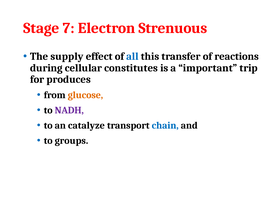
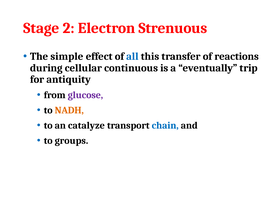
7: 7 -> 2
supply: supply -> simple
constitutes: constitutes -> continuous
important: important -> eventually
produces: produces -> antiquity
glucose colour: orange -> purple
NADH colour: purple -> orange
